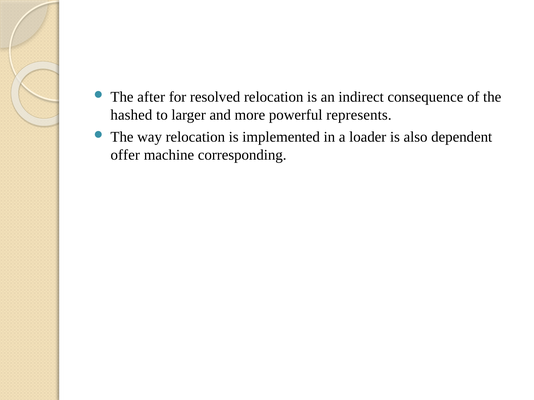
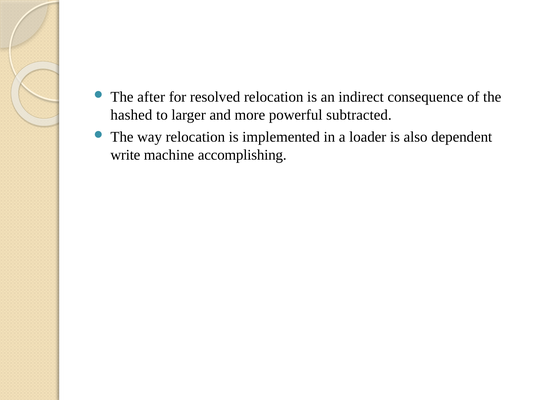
represents: represents -> subtracted
offer: offer -> write
corresponding: corresponding -> accomplishing
